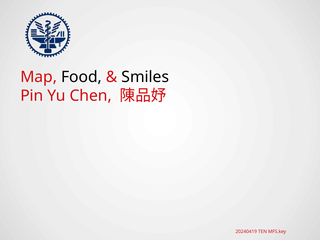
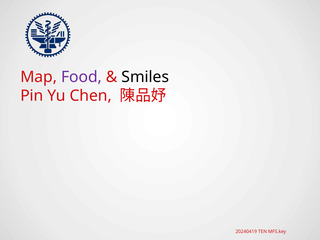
Food colour: black -> purple
